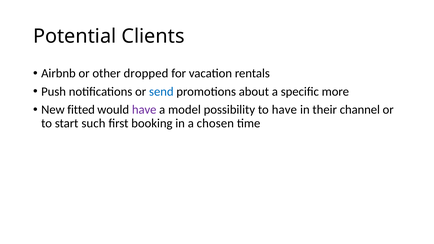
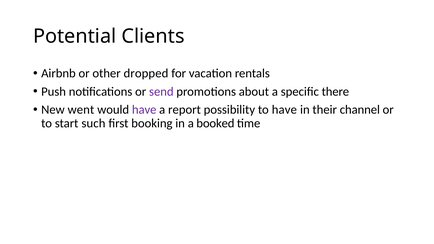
send colour: blue -> purple
more: more -> there
fitted: fitted -> went
model: model -> report
chosen: chosen -> booked
